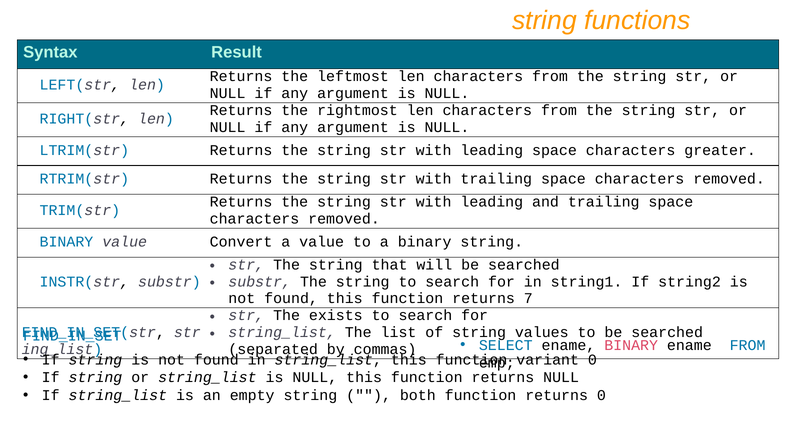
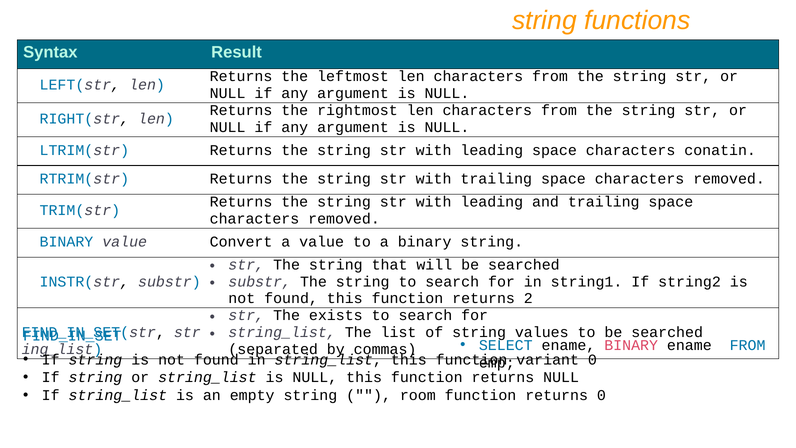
greater: greater -> conatin
7: 7 -> 2
both: both -> room
